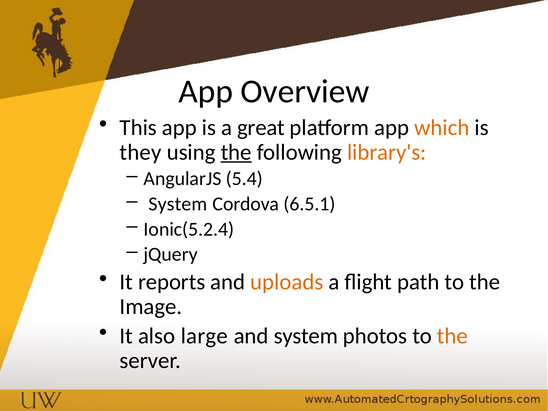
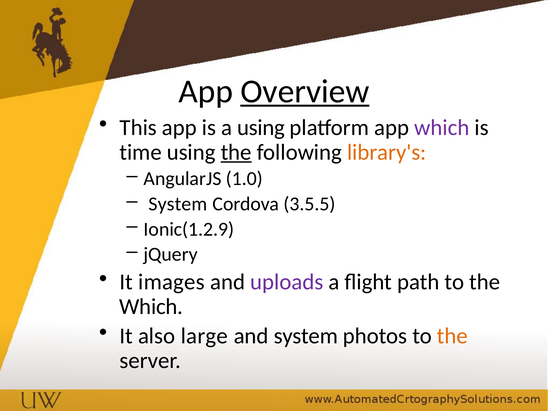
Overview underline: none -> present
a great: great -> using
which at (442, 128) colour: orange -> purple
they: they -> time
5.4: 5.4 -> 1.0
6.5.1: 6.5.1 -> 3.5.5
Ionic(5.2.4: Ionic(5.2.4 -> Ionic(1.2.9
reports: reports -> images
uploads colour: orange -> purple
Image at (151, 307): Image -> Which
